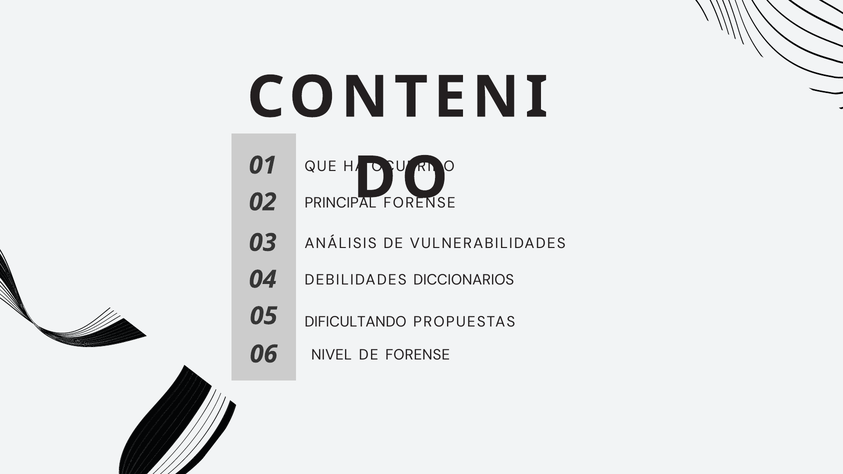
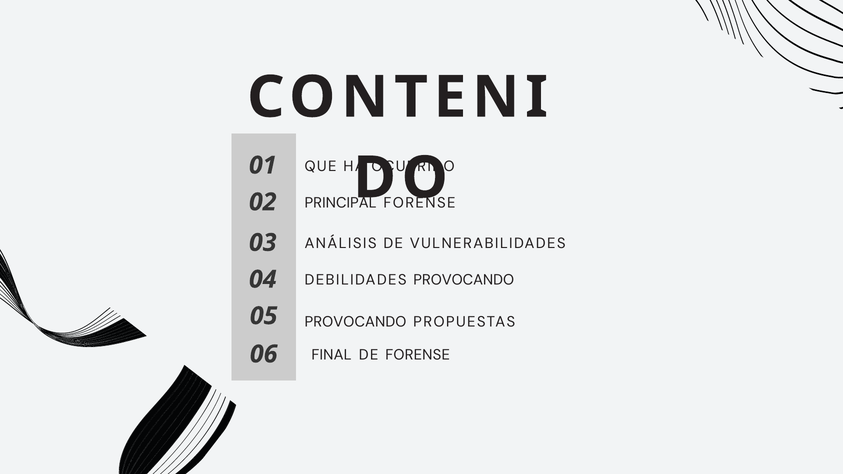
DEBILIDADES DICCIONARIOS: DICCIONARIOS -> PROVOCANDO
DIFICULTANDO at (356, 322): DIFICULTANDO -> PROVOCANDO
NIVEL: NIVEL -> FINAL
